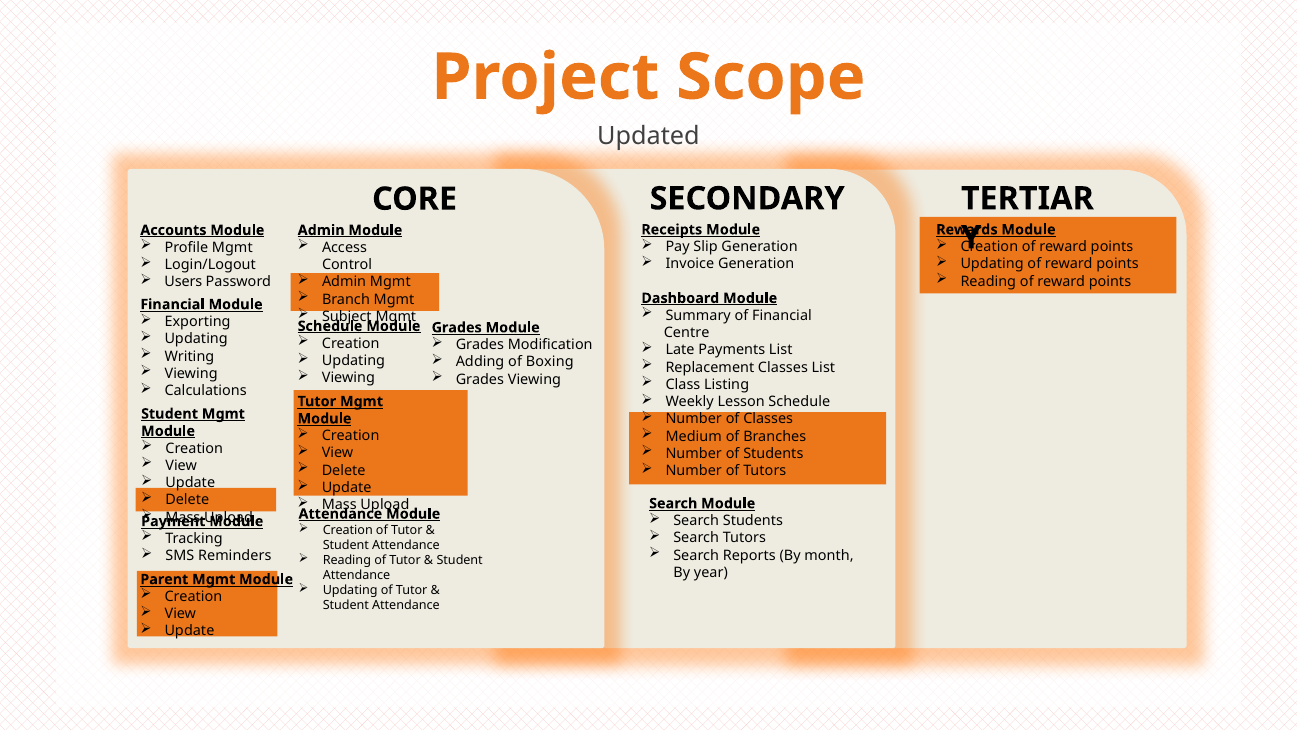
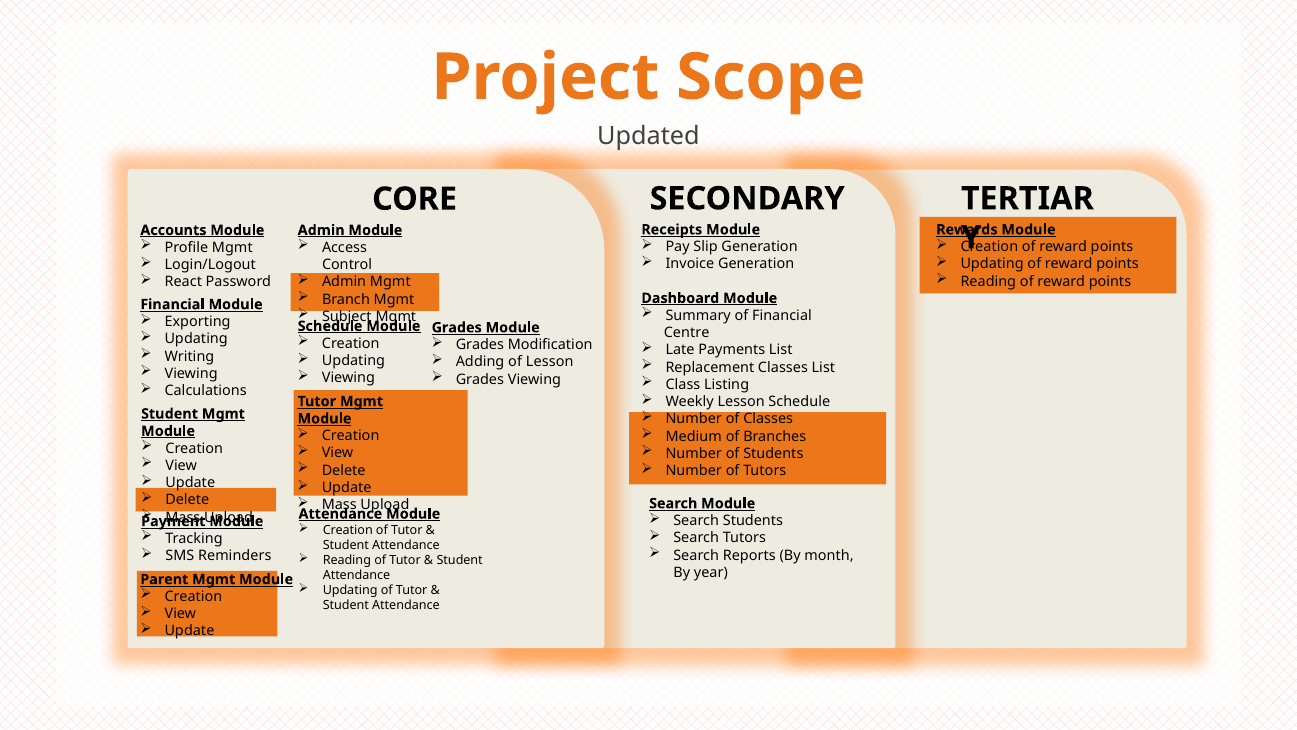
Users: Users -> React
of Boxing: Boxing -> Lesson
